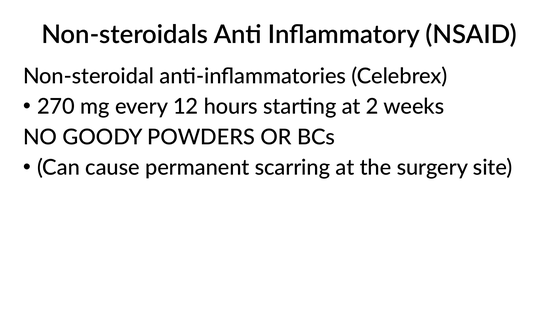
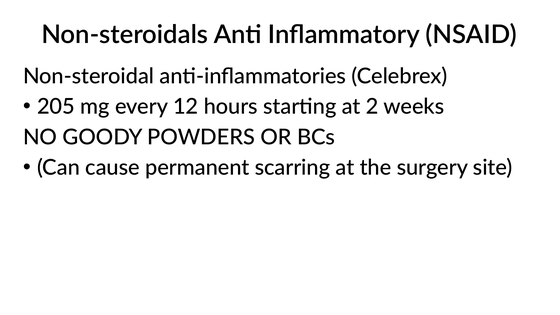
270: 270 -> 205
